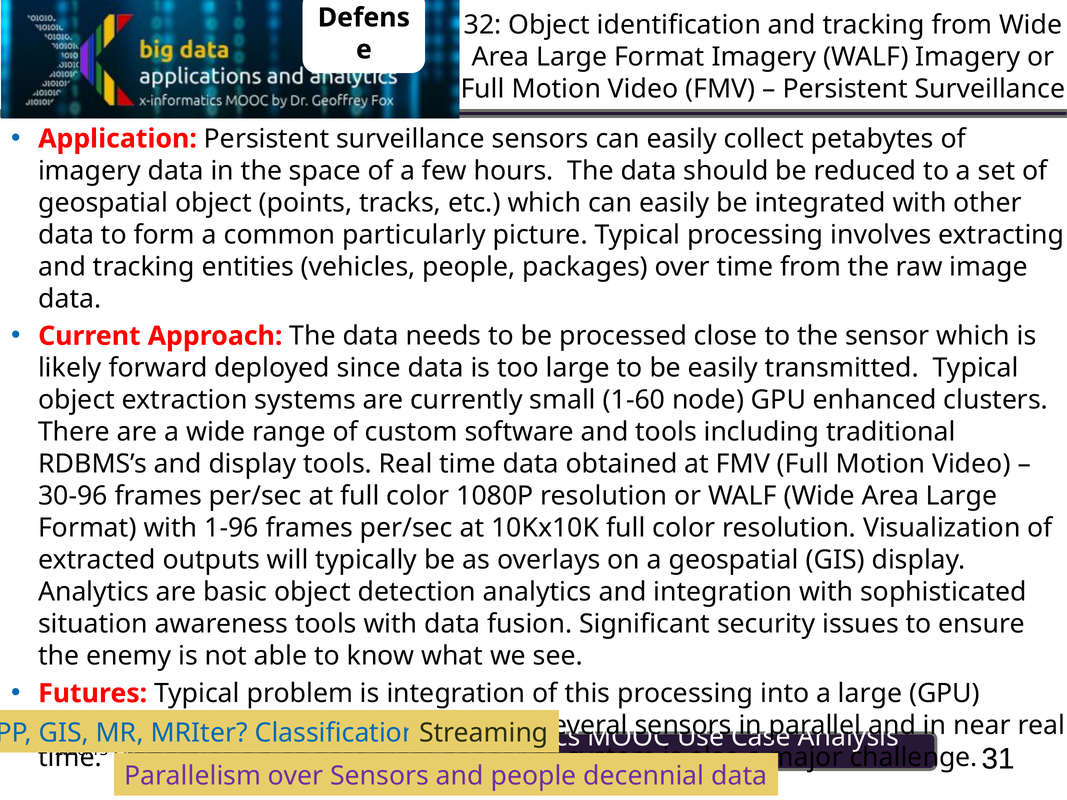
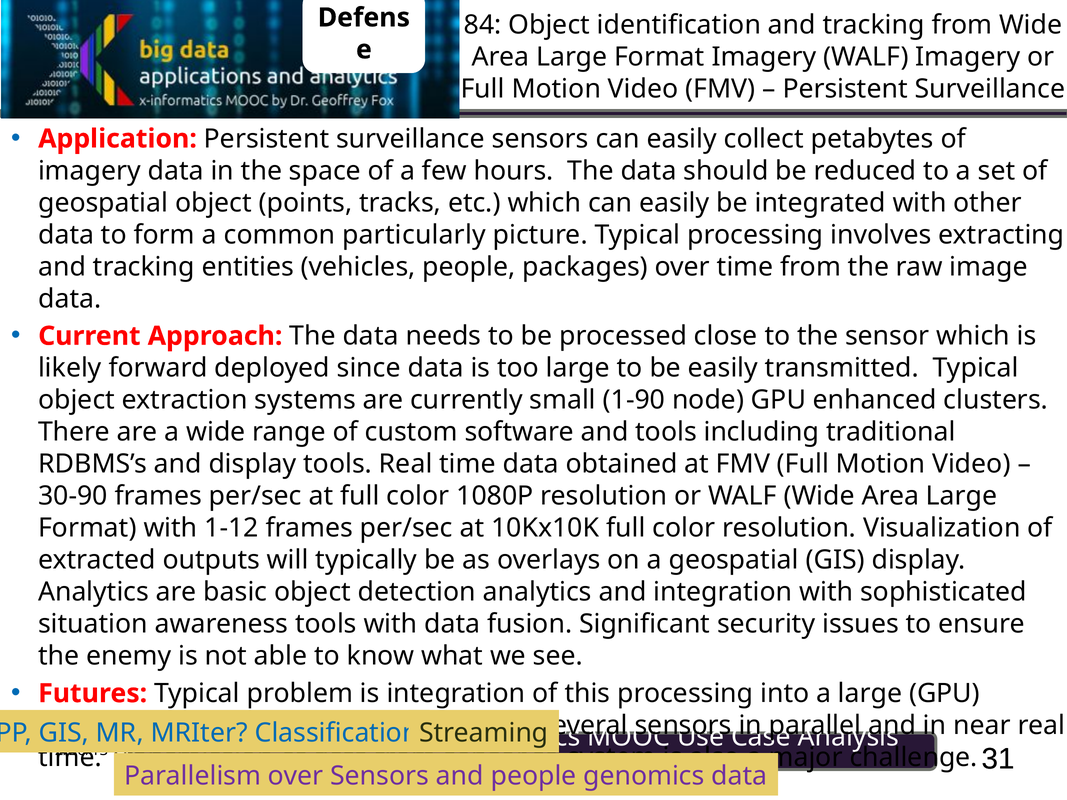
32: 32 -> 84
1-60: 1-60 -> 1-90
30-96: 30-96 -> 30-90
1-96: 1-96 -> 1-12
decennial: decennial -> genomics
